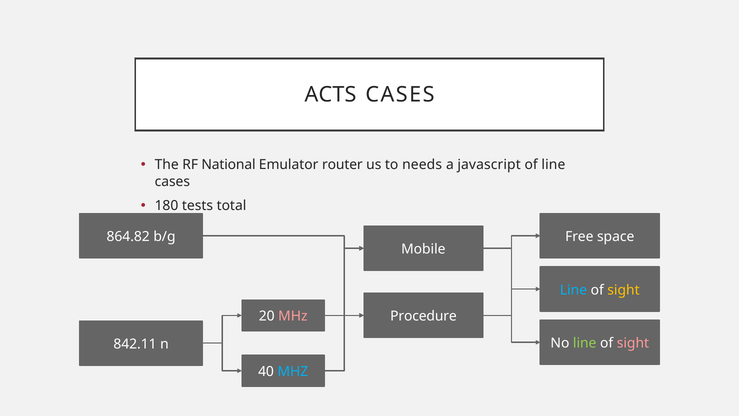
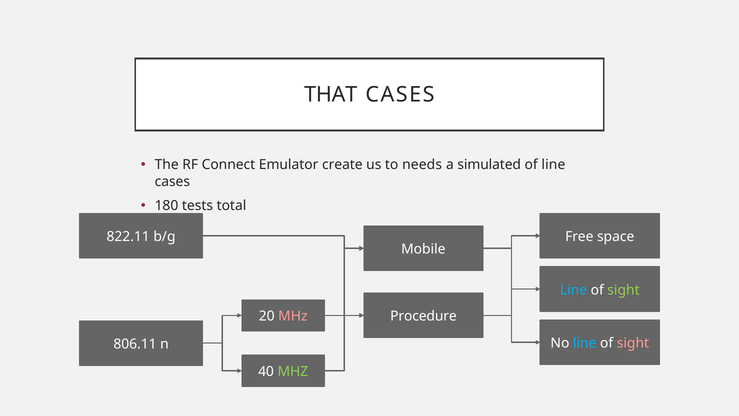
ACTS: ACTS -> THAT
National: National -> Connect
router: router -> create
javascript: javascript -> simulated
864.82: 864.82 -> 822.11
sight at (623, 290) colour: yellow -> light green
line at (585, 343) colour: light green -> light blue
842.11: 842.11 -> 806.11
MHZ at (293, 371) colour: light blue -> light green
